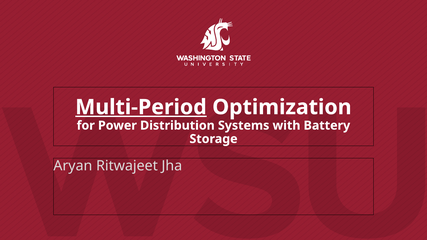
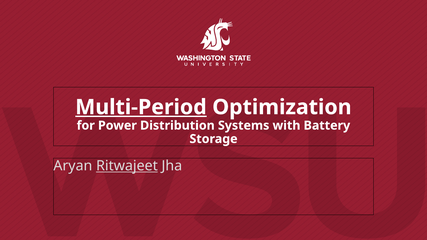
Ritwajeet underline: none -> present
